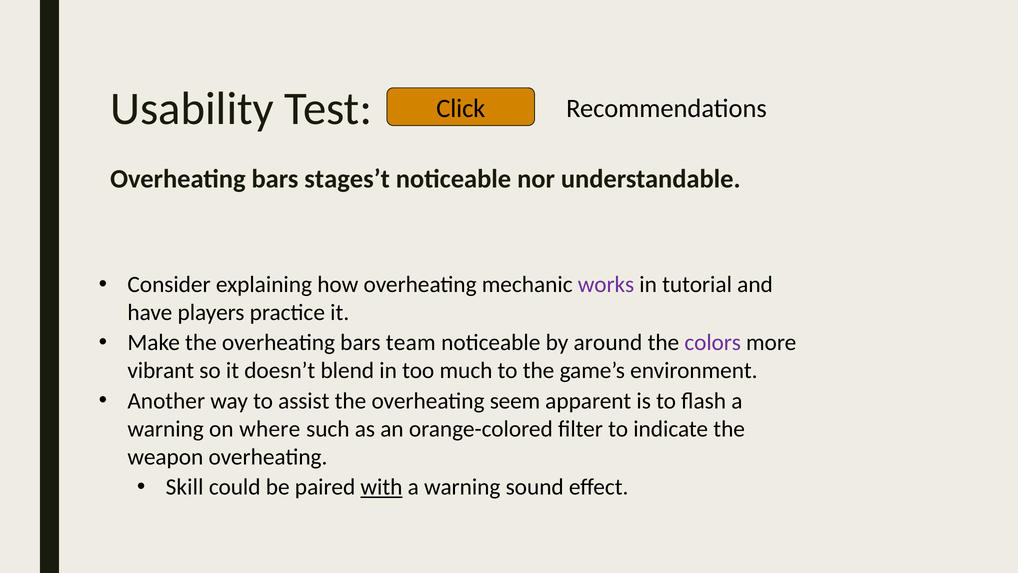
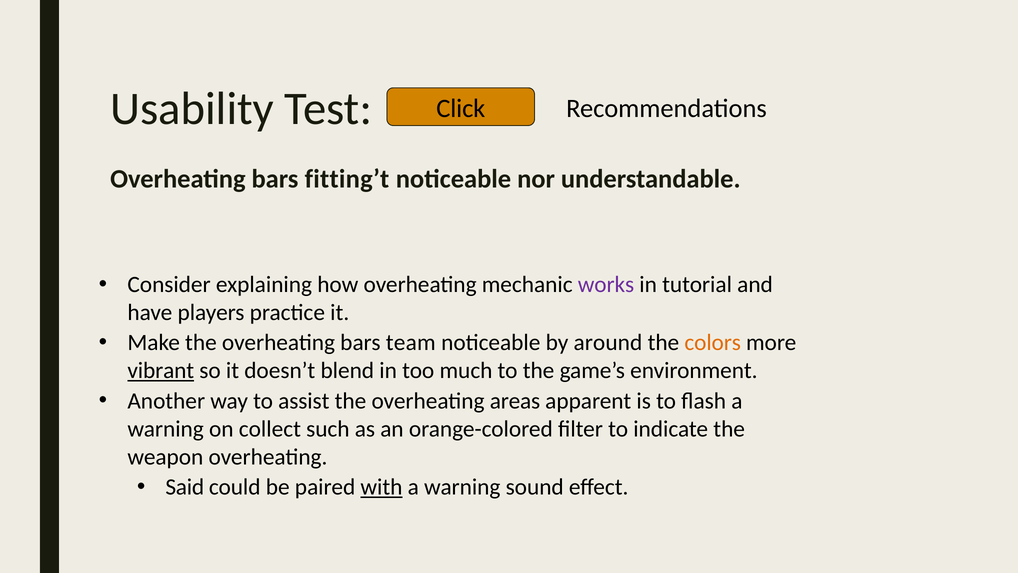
stages’t: stages’t -> fitting’t
colors colour: purple -> orange
vibrant underline: none -> present
seem: seem -> areas
where: where -> collect
Skill: Skill -> Said
